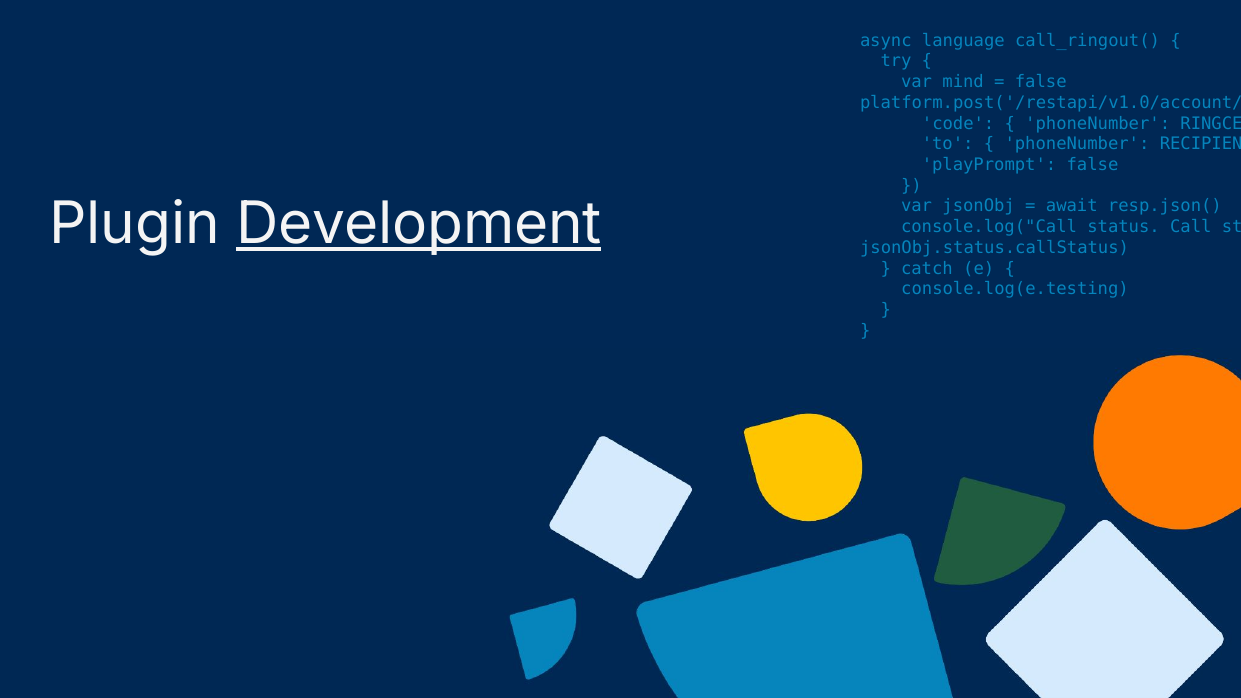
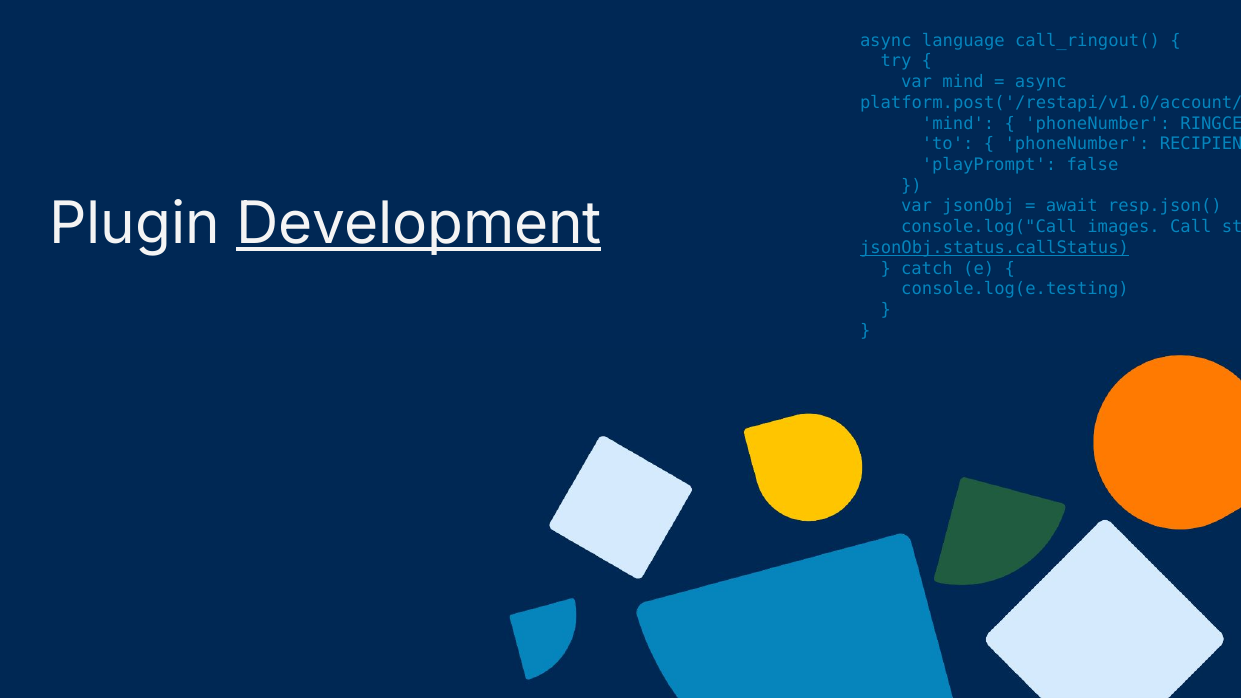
false at (1041, 82): false -> async
code at (958, 123): code -> mind
console.log("Call status: status -> images
jsonObj.status.callStatus underline: none -> present
